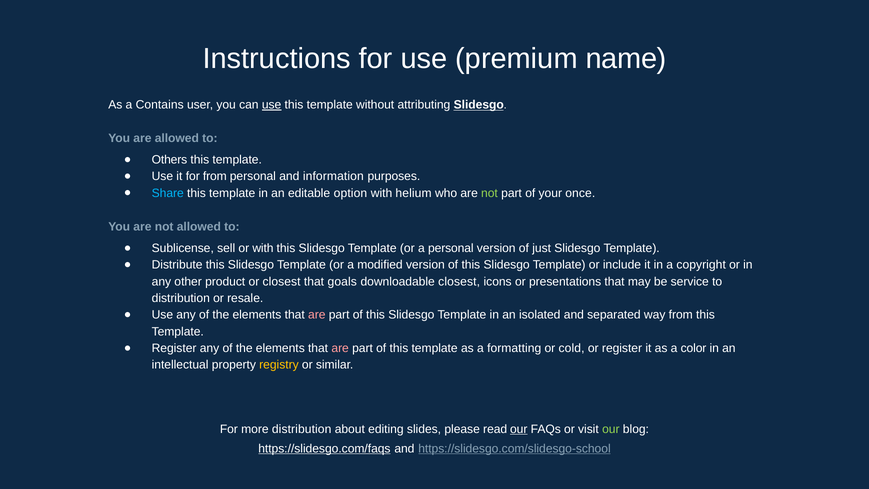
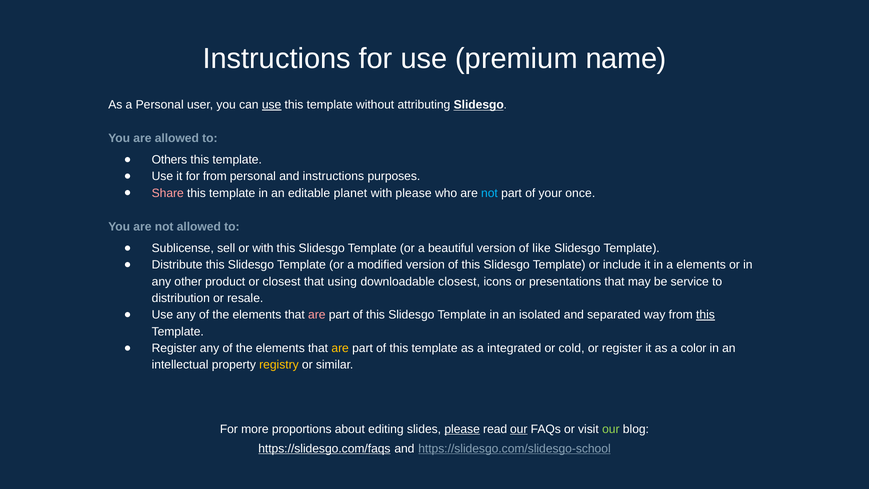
a Contains: Contains -> Personal
and information: information -> instructions
Share colour: light blue -> pink
option: option -> planet
with helium: helium -> please
not at (489, 193) colour: light green -> light blue
a personal: personal -> beautiful
just: just -> like
a copyright: copyright -> elements
goals: goals -> using
this at (705, 315) underline: none -> present
are at (340, 348) colour: pink -> yellow
formatting: formatting -> integrated
more distribution: distribution -> proportions
please at (462, 429) underline: none -> present
